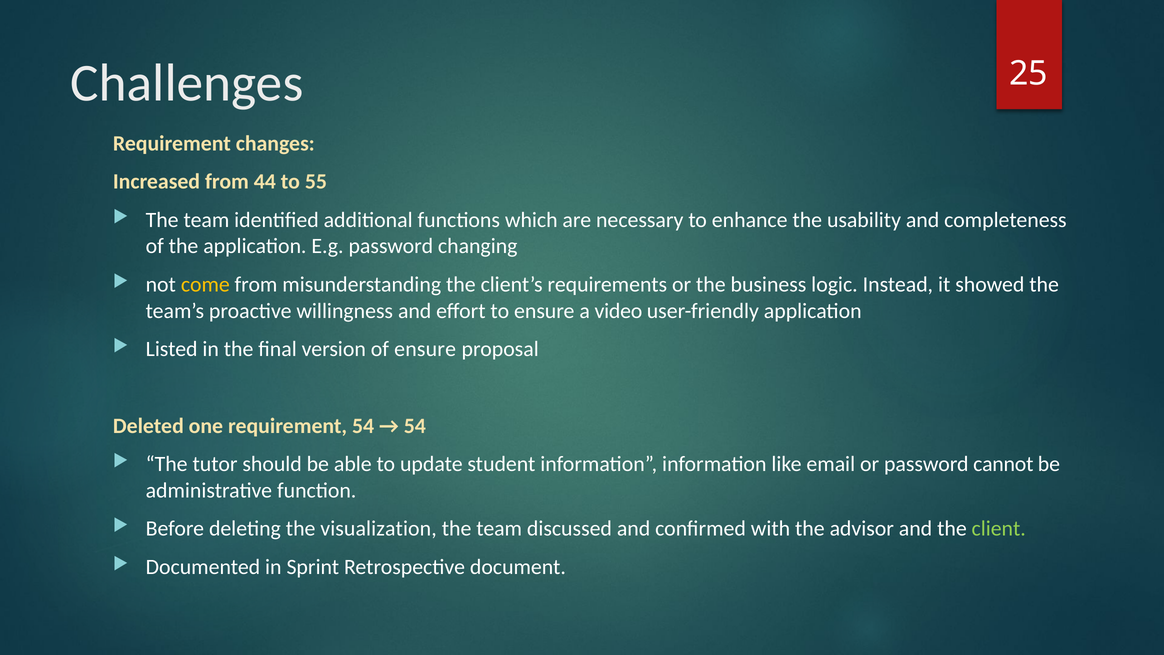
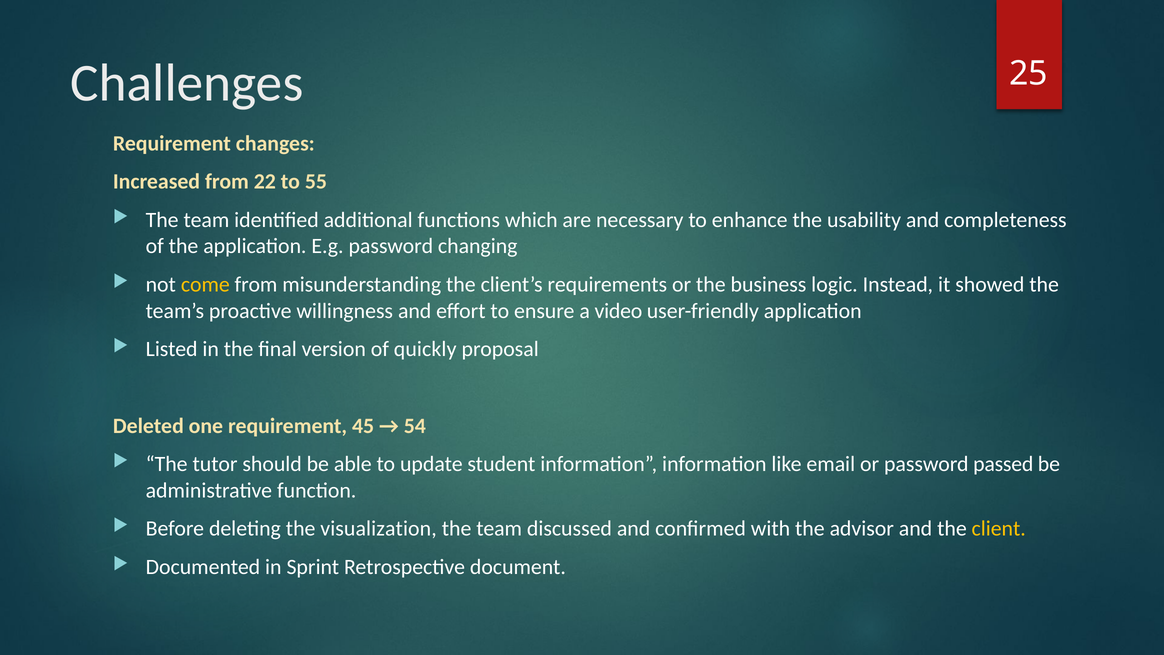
44: 44 -> 22
of ensure: ensure -> quickly
requirement 54: 54 -> 45
cannot: cannot -> passed
client colour: light green -> yellow
